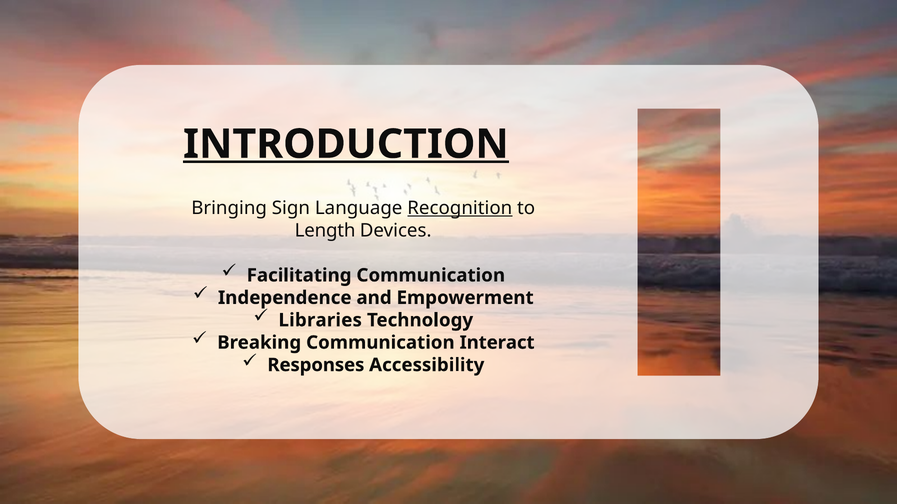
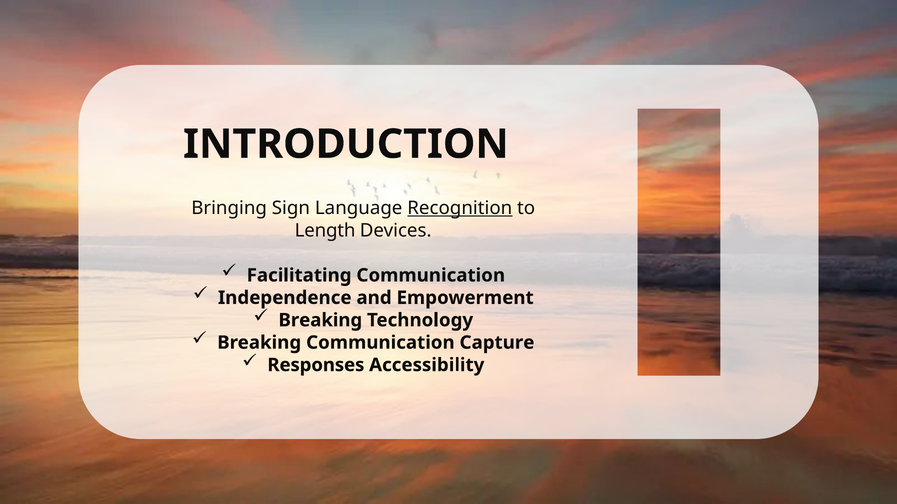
INTRODUCTION underline: present -> none
Libraries at (320, 321): Libraries -> Breaking
Interact: Interact -> Capture
